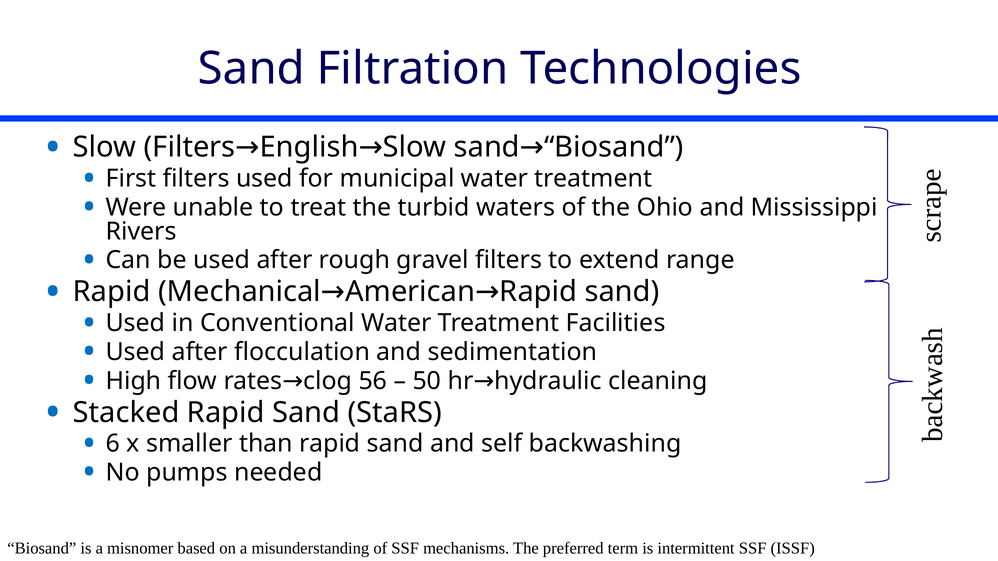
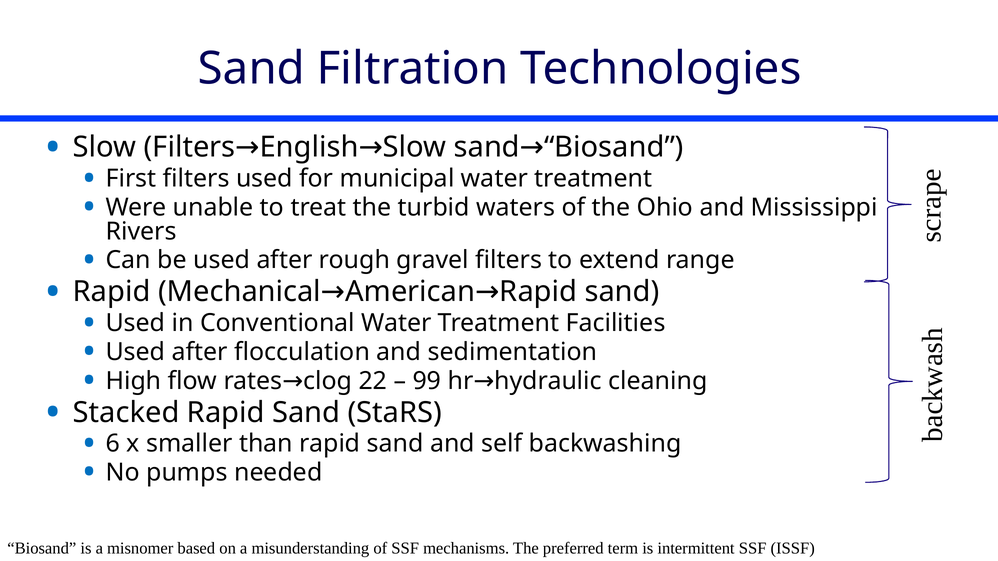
56: 56 -> 22
50: 50 -> 99
